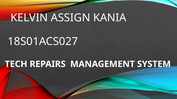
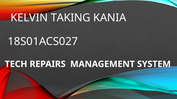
ASSIGN: ASSIGN -> TAKING
